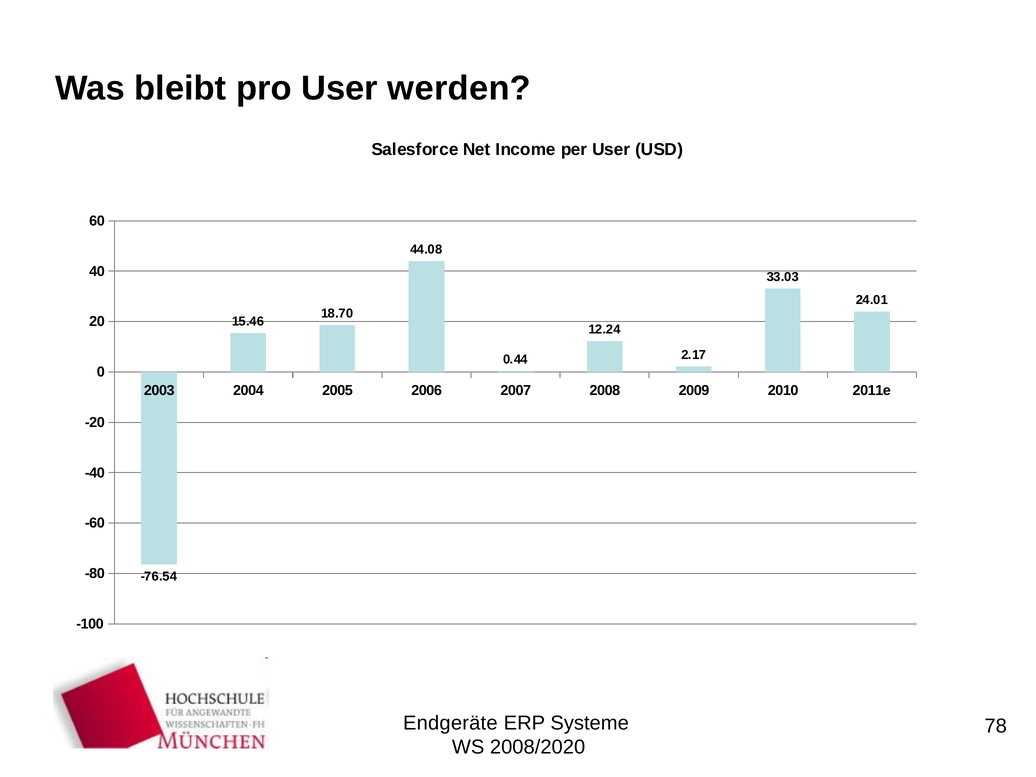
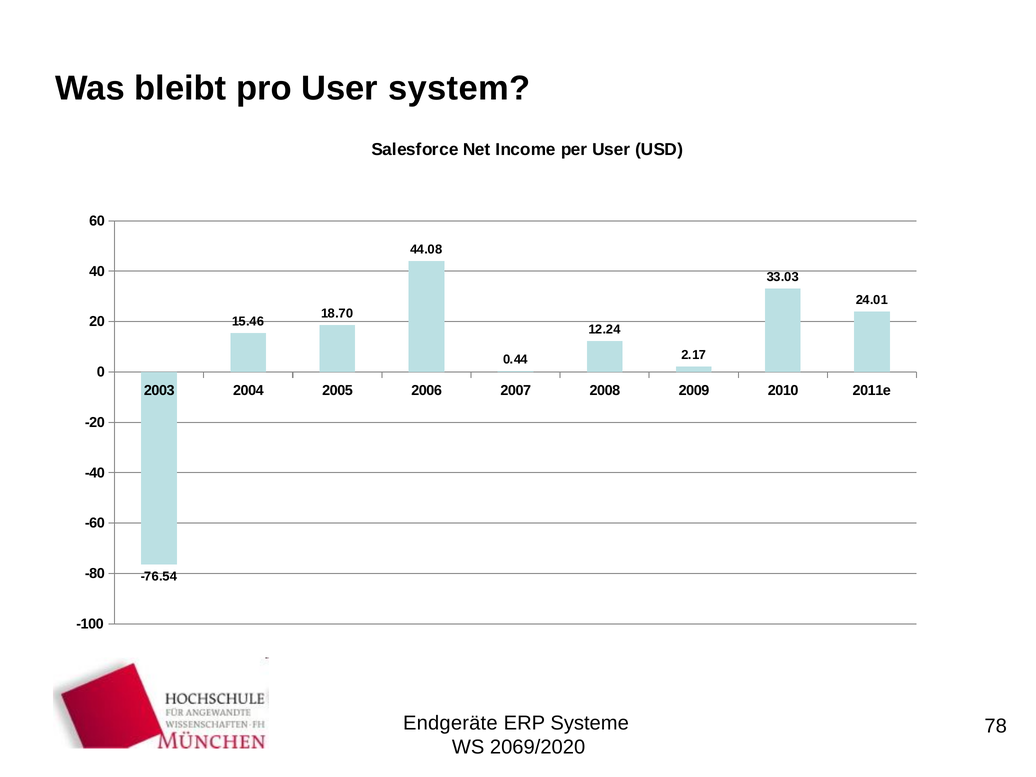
werden: werden -> system
2008/2020: 2008/2020 -> 2069/2020
